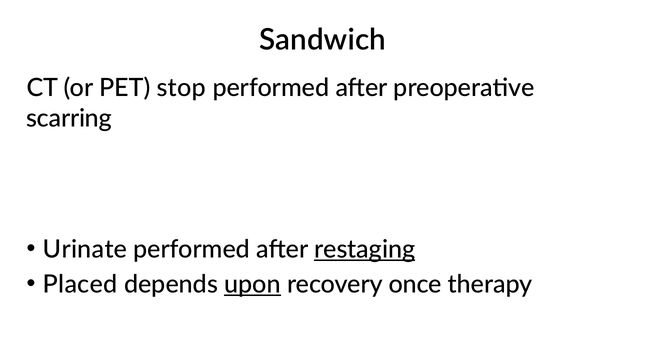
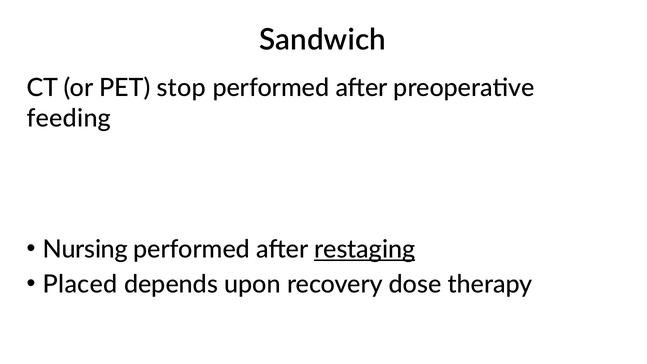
scarring: scarring -> feeding
Urinate: Urinate -> Nursing
upon underline: present -> none
once: once -> dose
